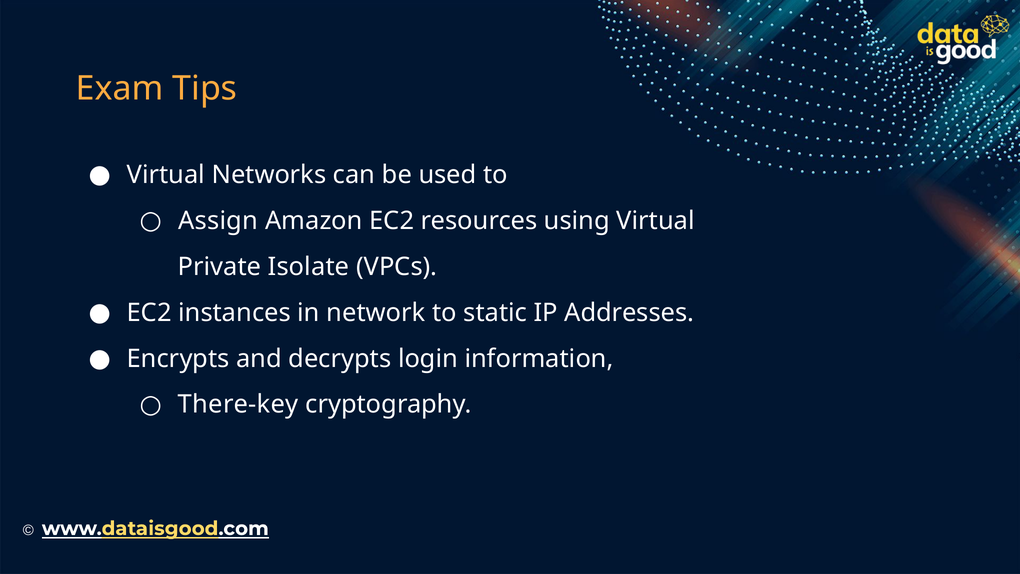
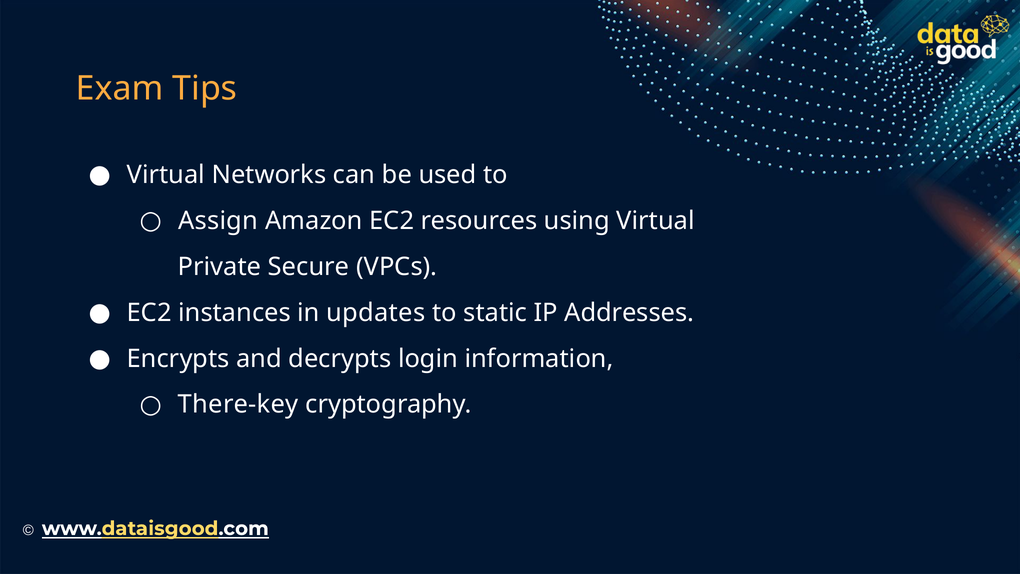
Isolate: Isolate -> Secure
network: network -> updates
